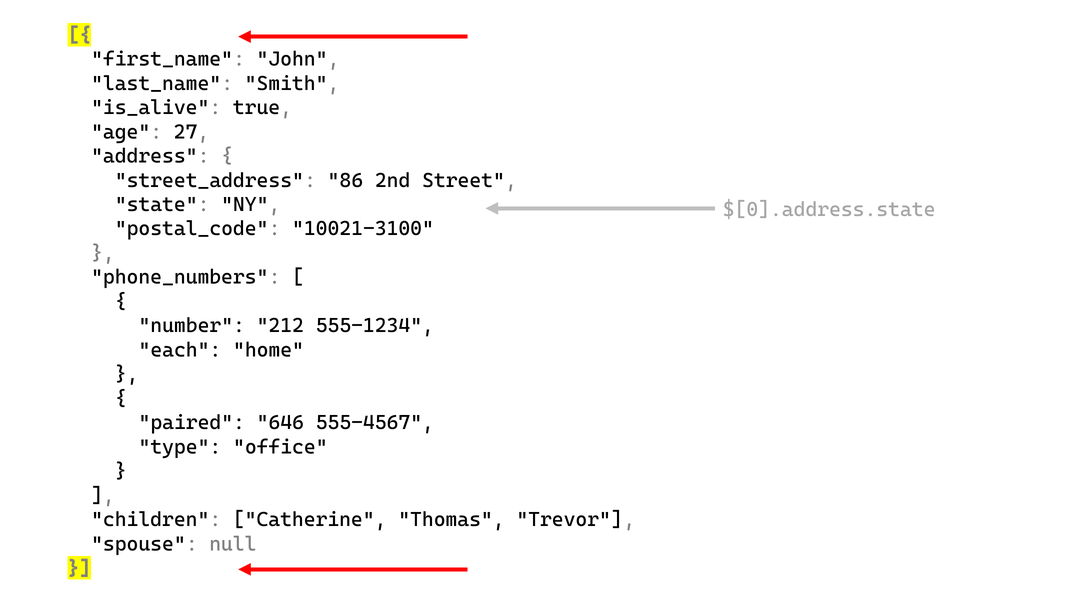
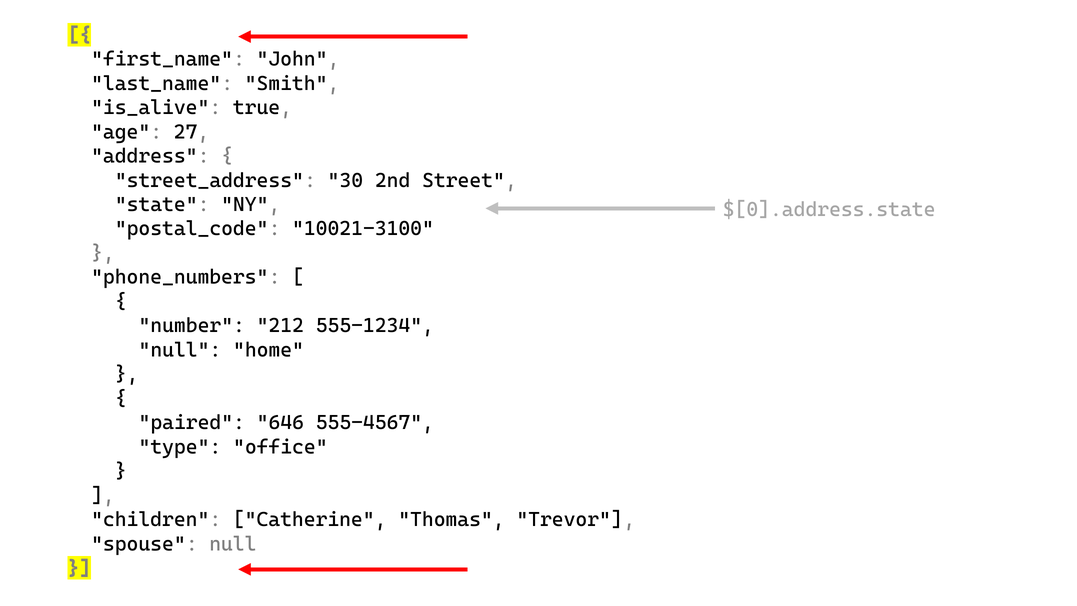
86: 86 -> 30
each at (180, 350): each -> null
